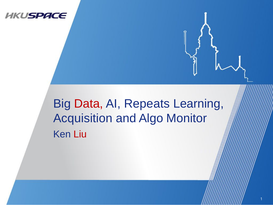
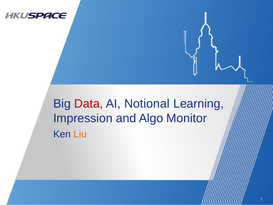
Repeats: Repeats -> Notional
Acquisition: Acquisition -> Impression
Liu colour: red -> orange
